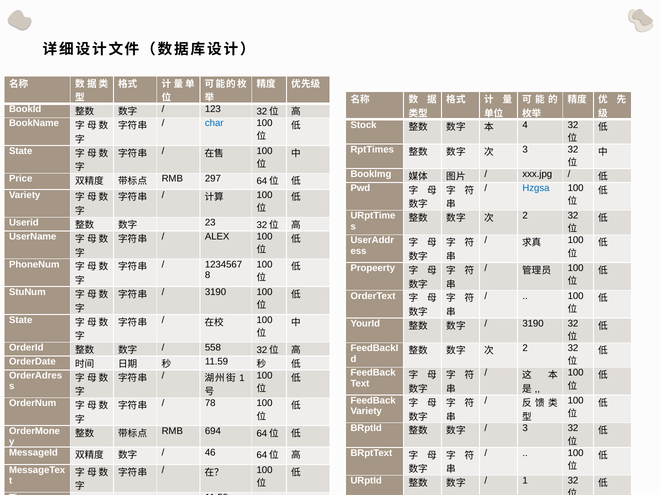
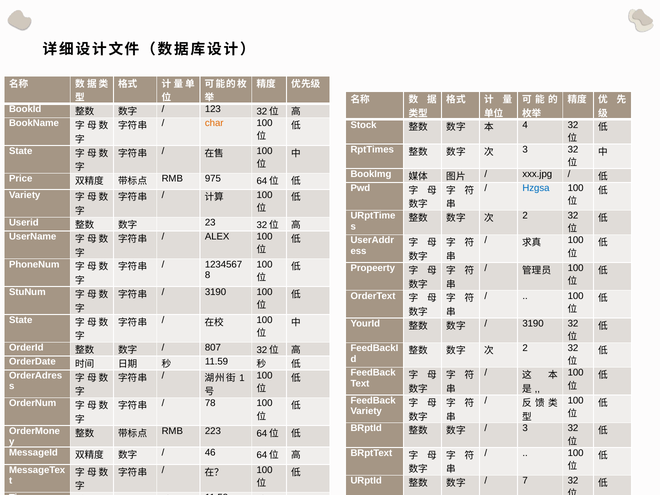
char colour: blue -> orange
297: 297 -> 975
558: 558 -> 807
694: 694 -> 223
1 at (525, 481): 1 -> 7
